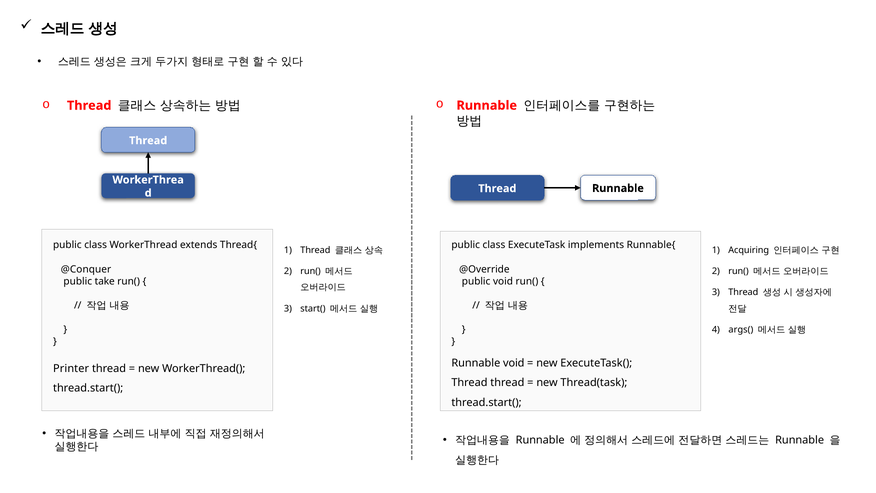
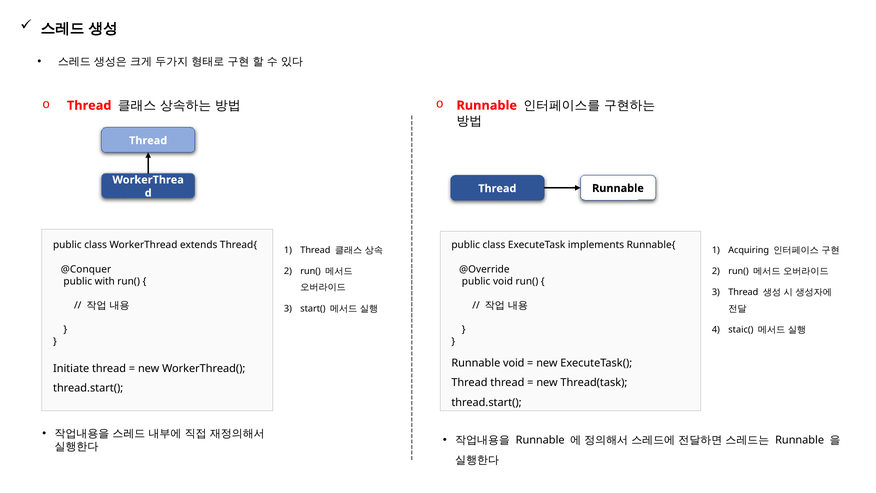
take: take -> with
args(: args( -> staic(
Printer: Printer -> Initiate
